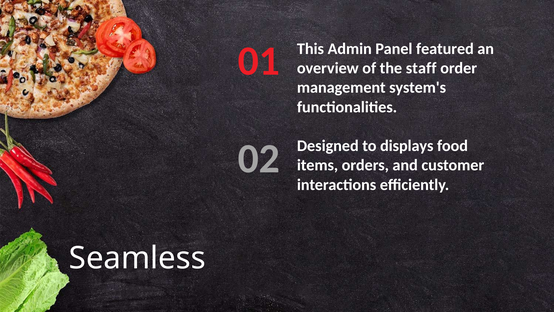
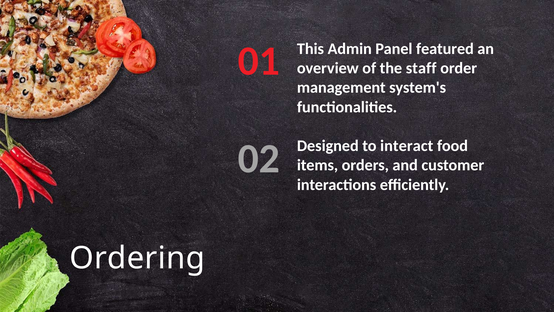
displays: displays -> interact
Seamless: Seamless -> Ordering
